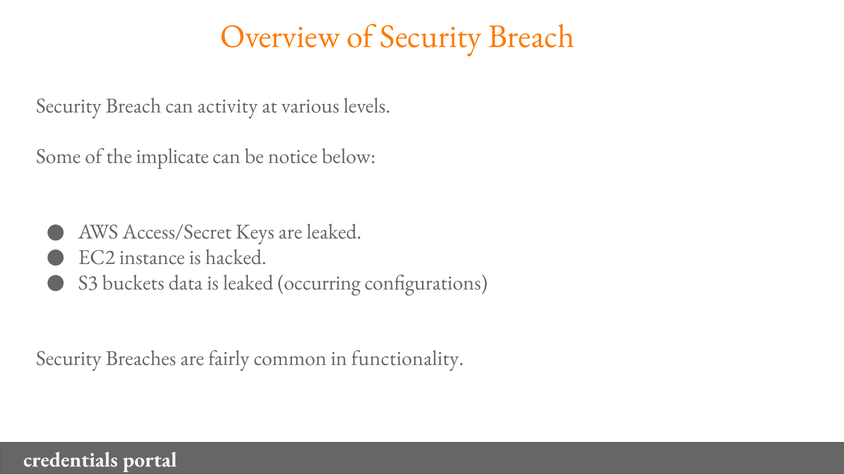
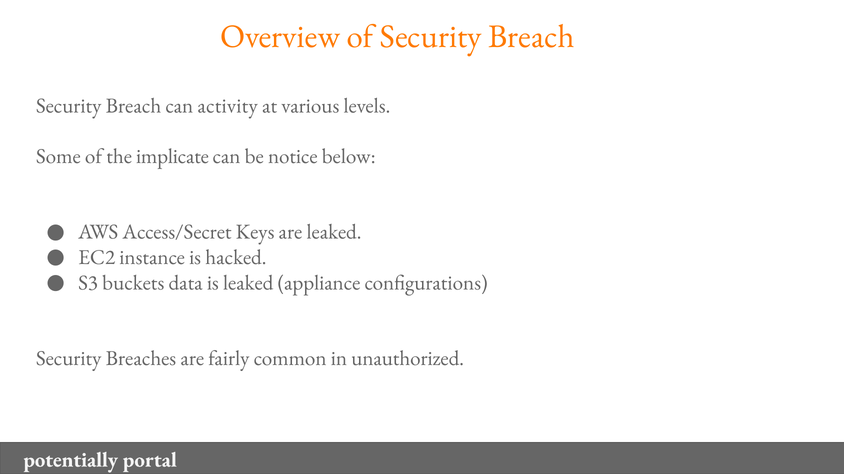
occurring: occurring -> appliance
functionality: functionality -> unauthorized
credentials: credentials -> potentially
